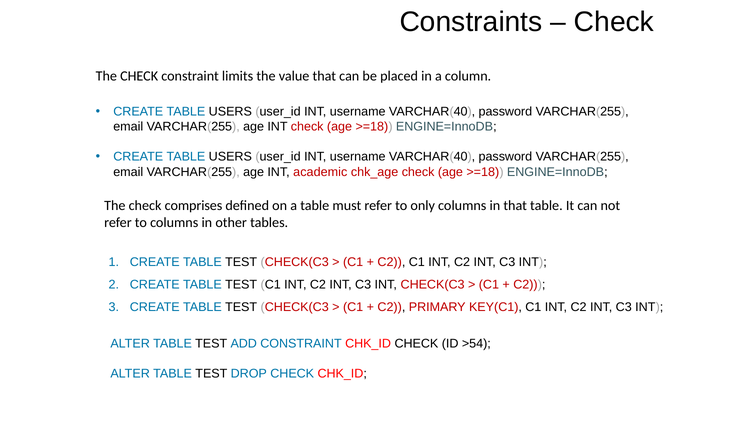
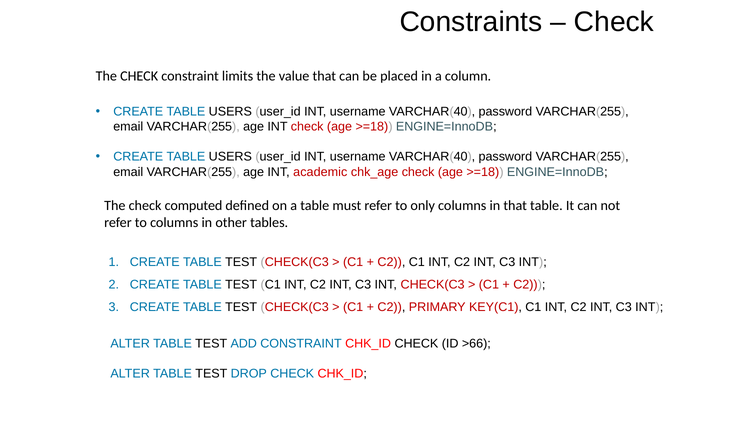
comprises: comprises -> computed
>54: >54 -> >66
